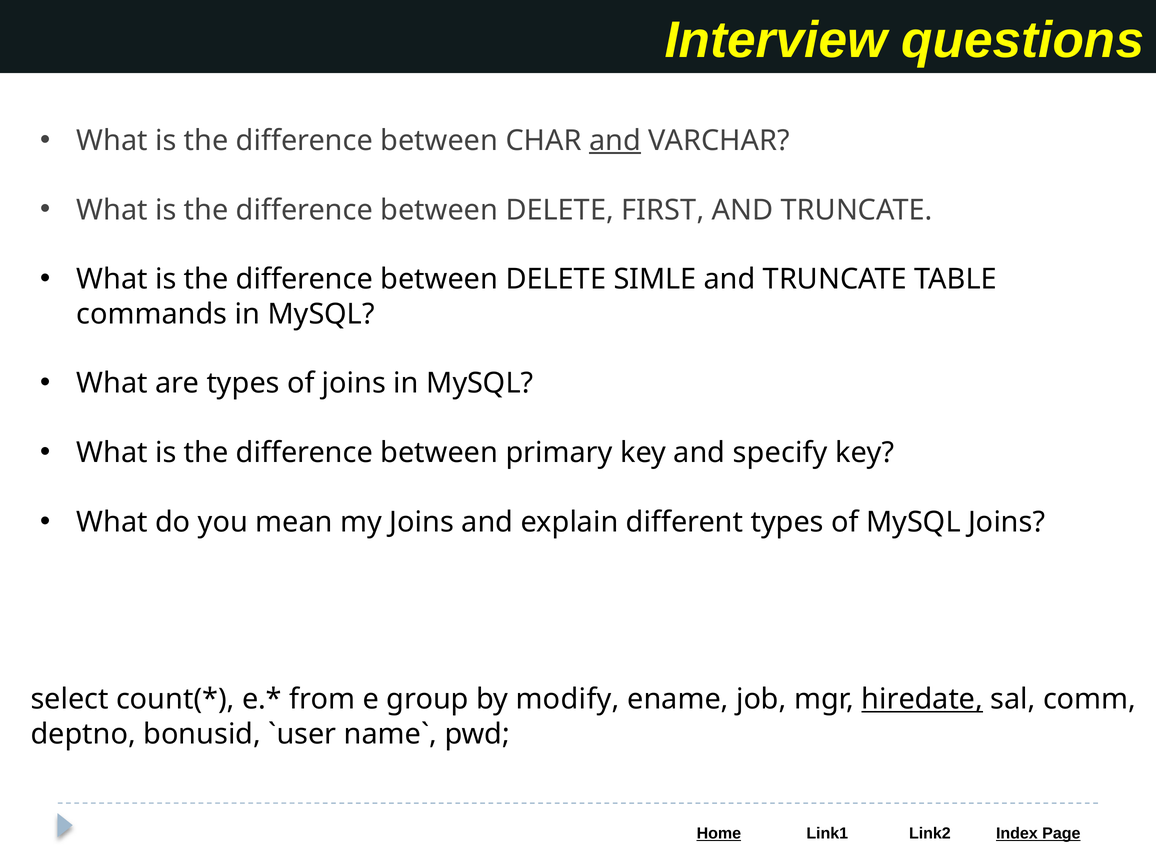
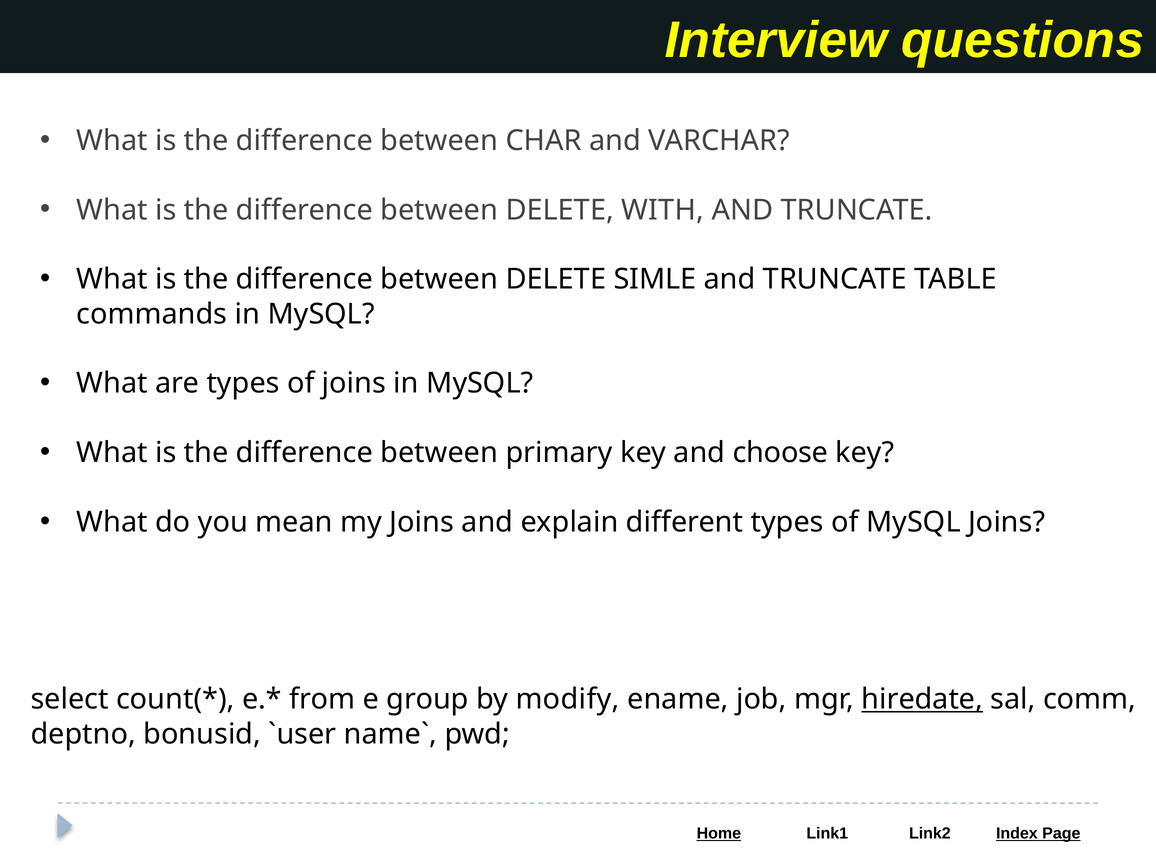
and at (615, 141) underline: present -> none
FIRST: FIRST -> WITH
specify: specify -> choose
